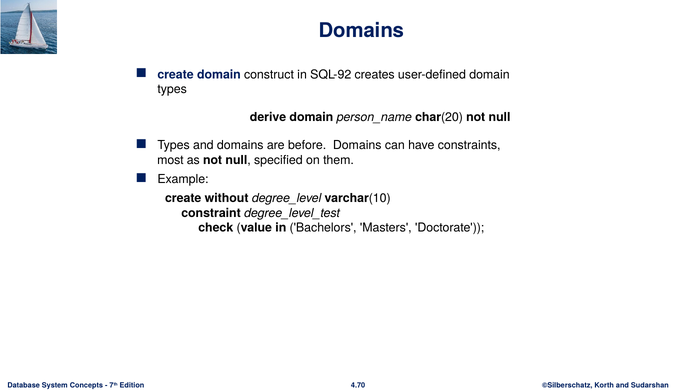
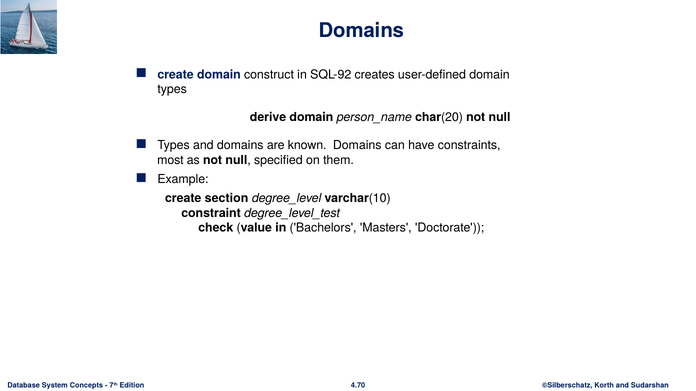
before: before -> known
without: without -> section
